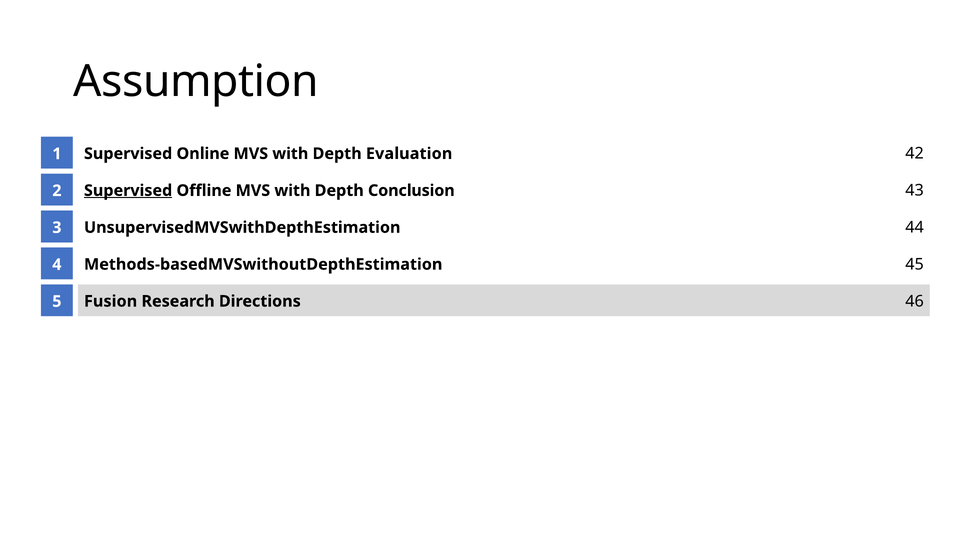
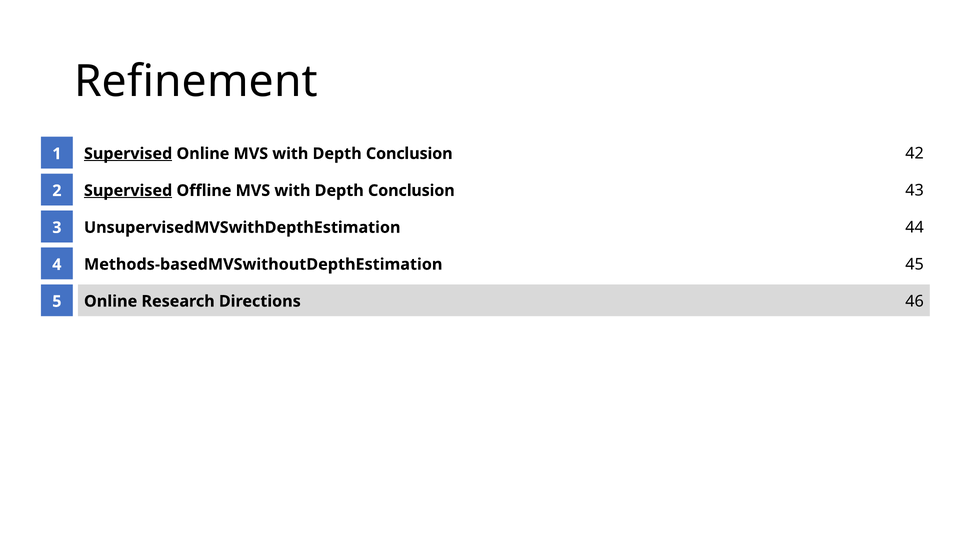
Assumption: Assumption -> Refinement
Supervised at (128, 154) underline: none -> present
Evaluation at (409, 154): Evaluation -> Conclusion
Fusion at (111, 301): Fusion -> Online
